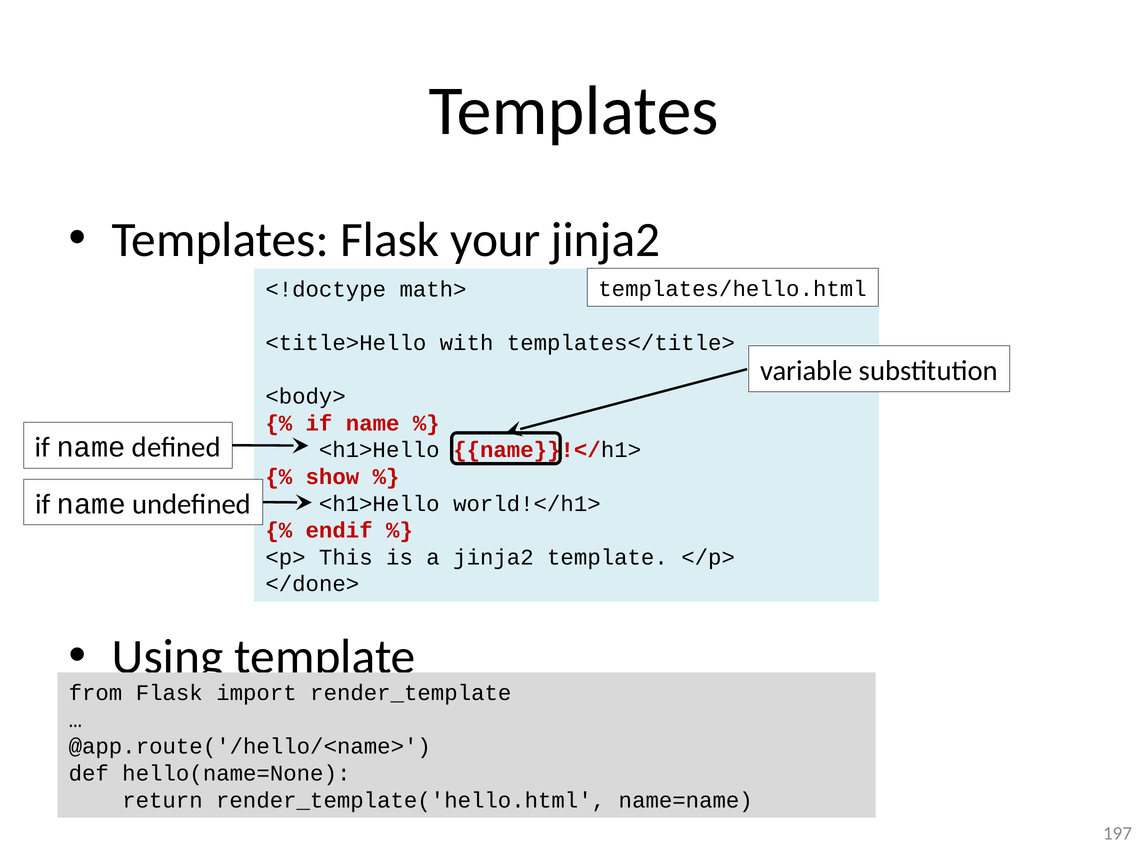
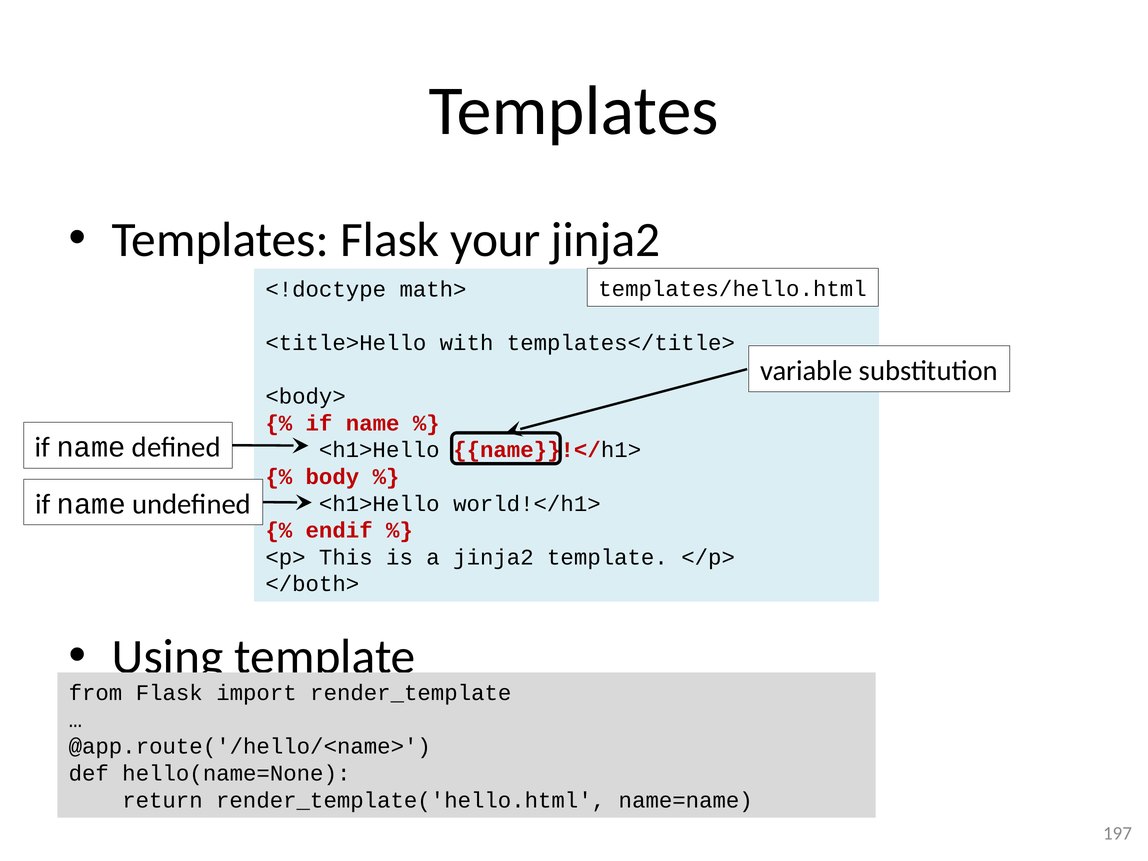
show: show -> body
</done>: </done> -> </both>
